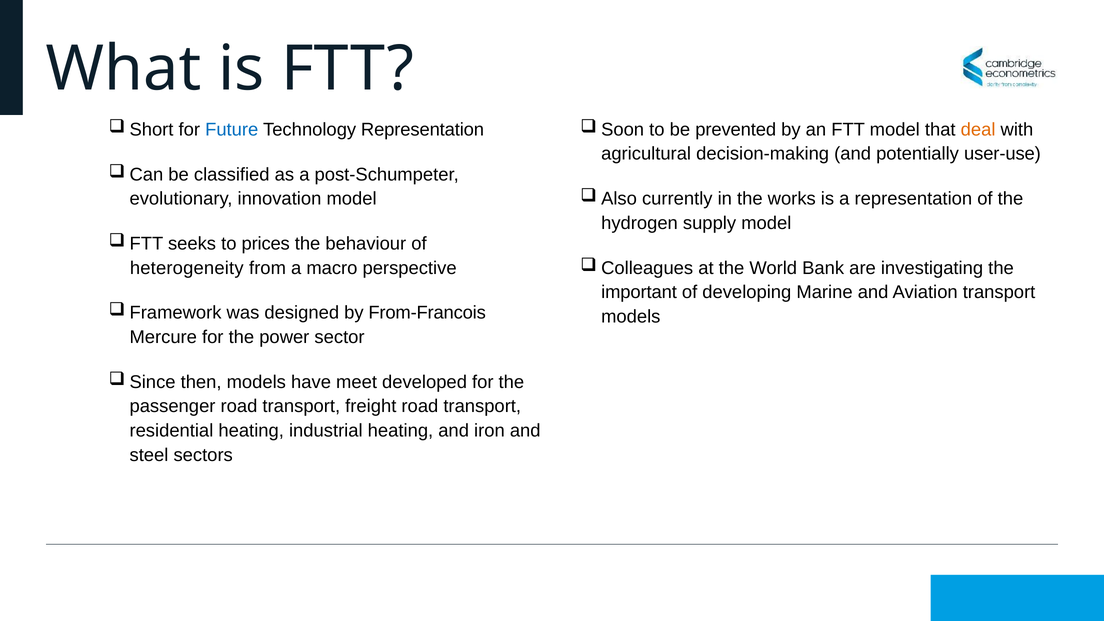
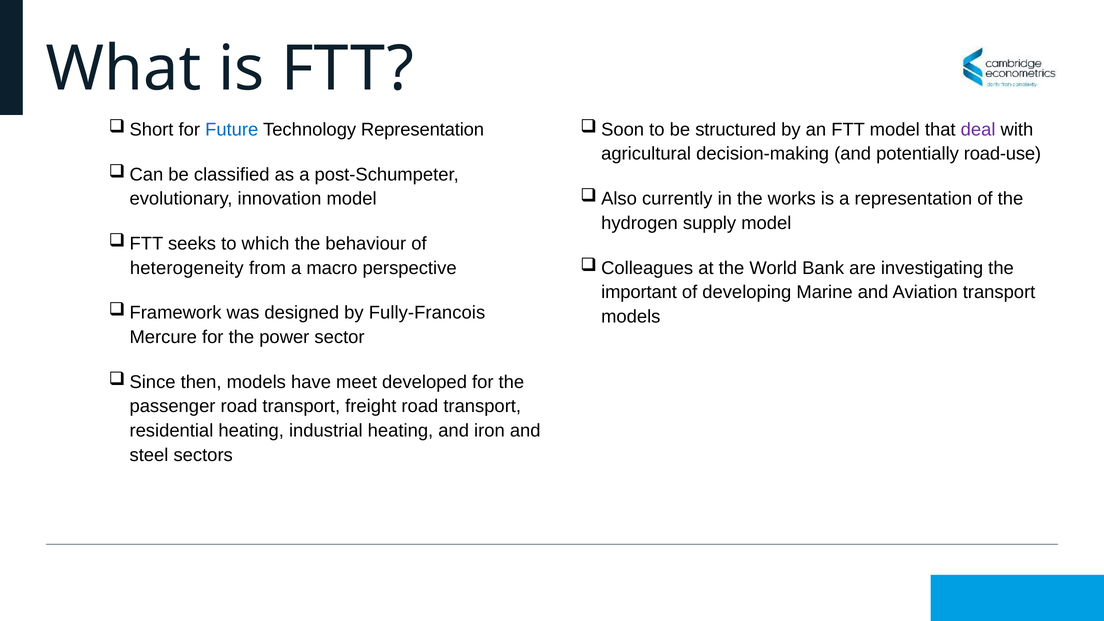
prevented: prevented -> structured
deal colour: orange -> purple
user-use: user-use -> road-use
prices: prices -> which
From-Francois: From-Francois -> Fully-Francois
